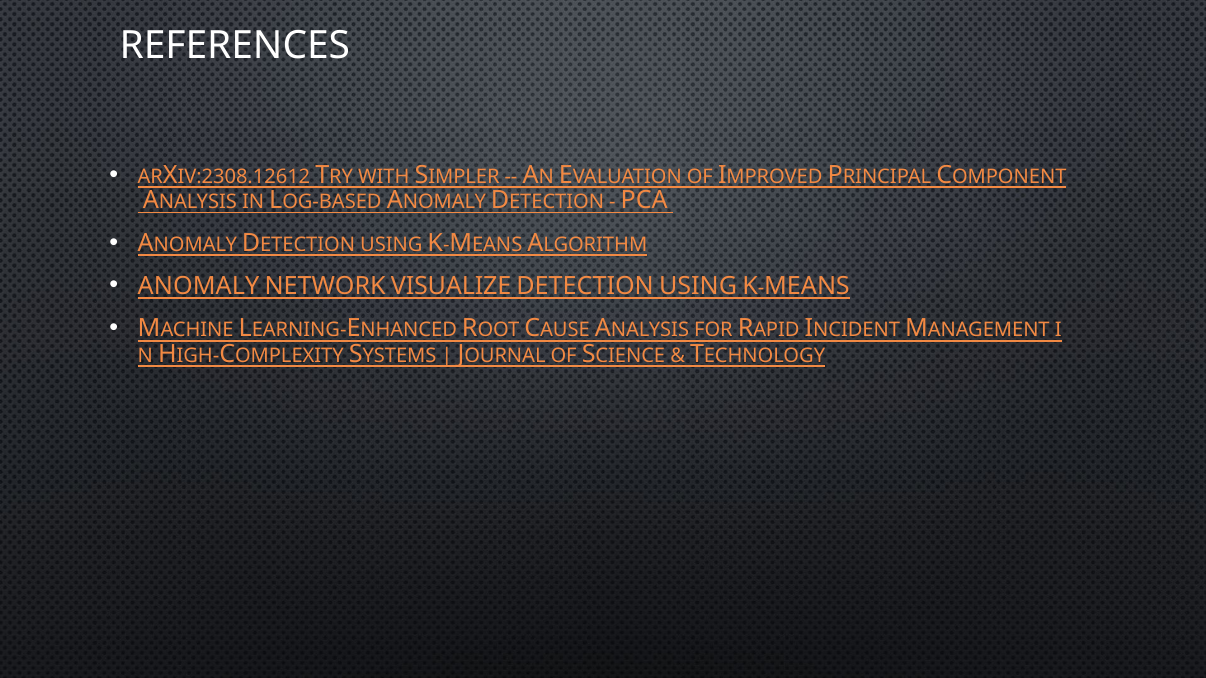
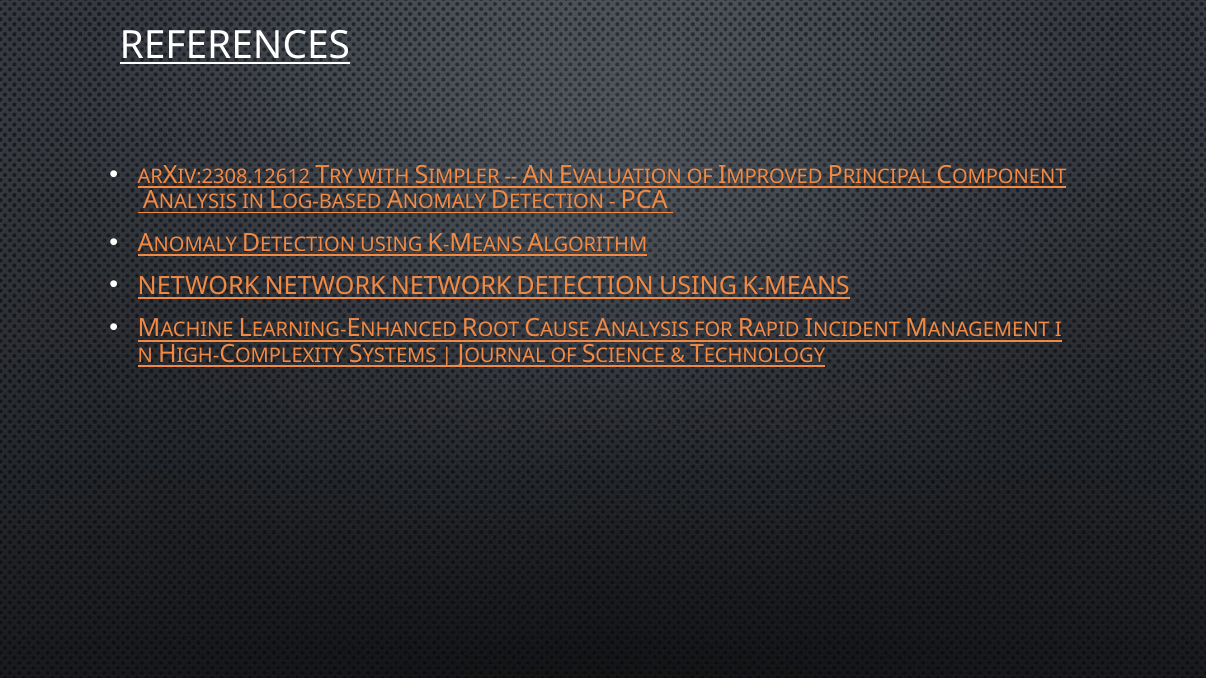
REFERENCES underline: none -> present
ANOMALY at (199, 286): ANOMALY -> NETWORK
VISUALIZE at (451, 286): VISUALIZE -> NETWORK
